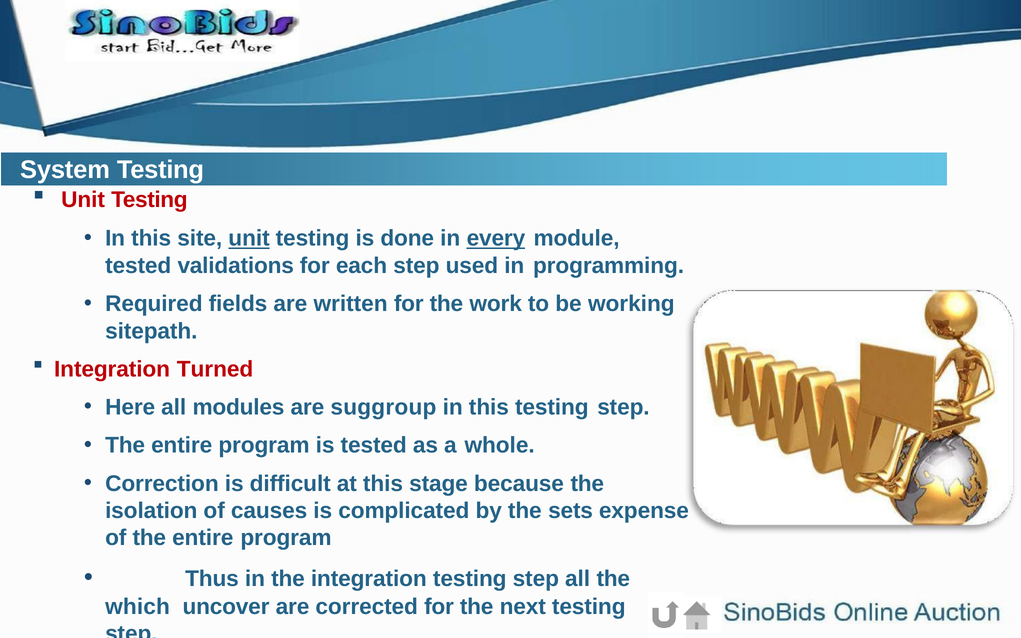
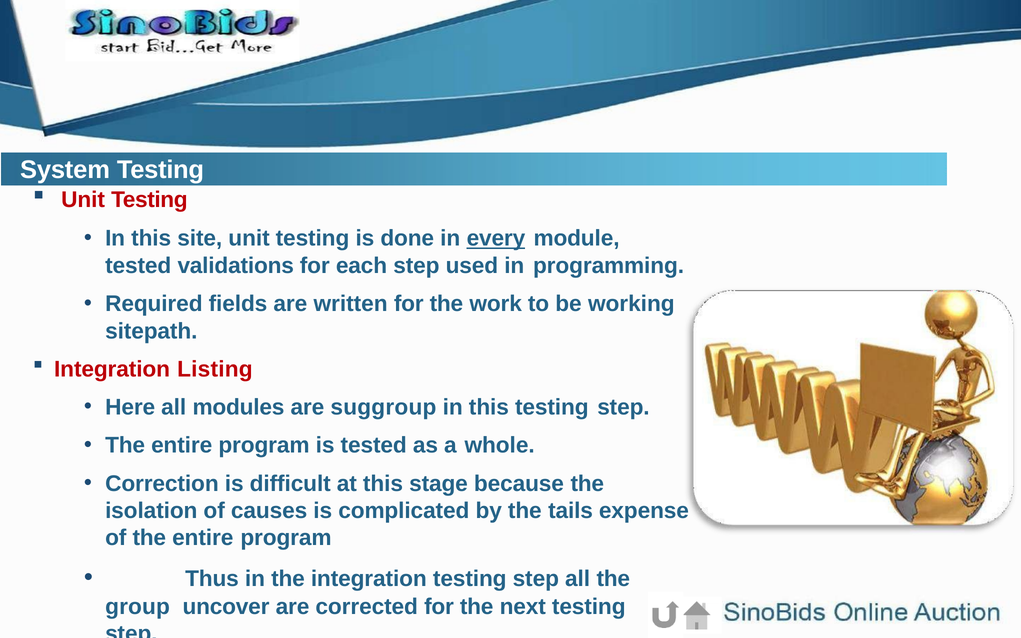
unit at (249, 239) underline: present -> none
Turned: Turned -> Listing
sets: sets -> tails
which: which -> group
